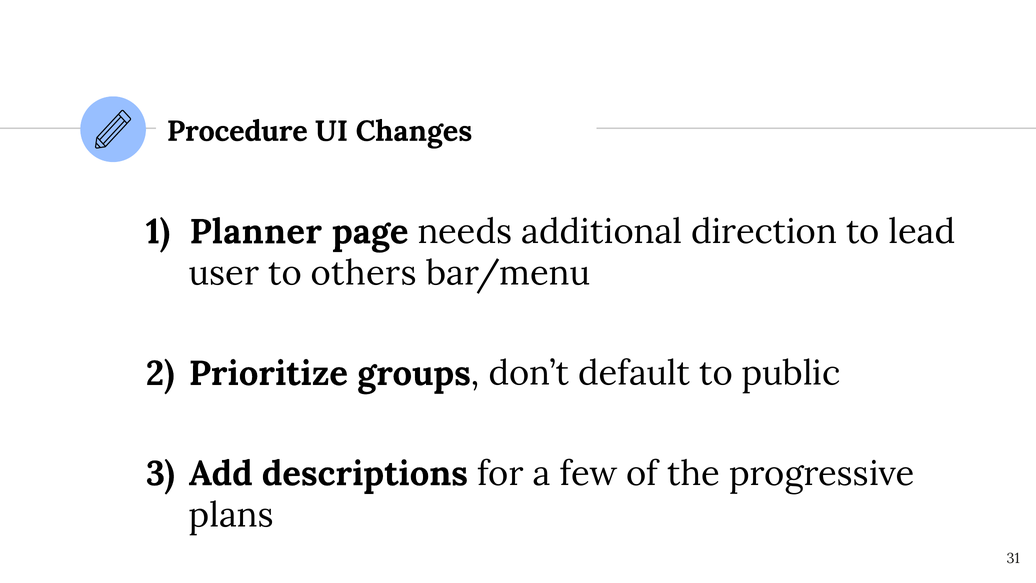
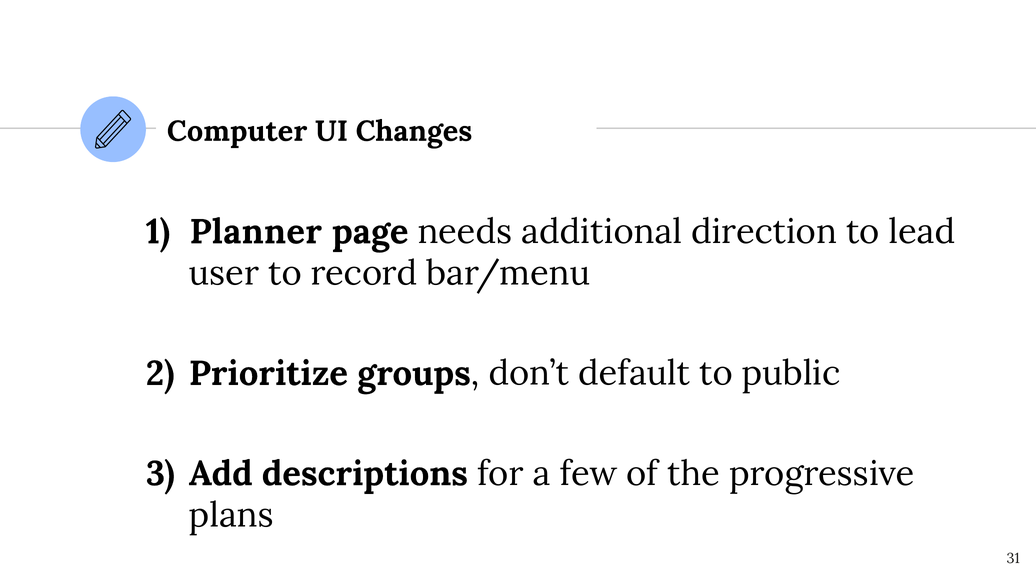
Procedure: Procedure -> Computer
others: others -> record
